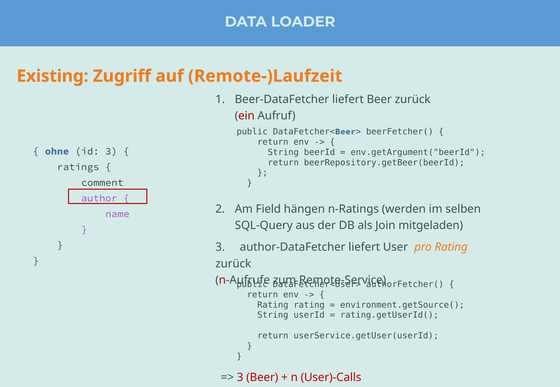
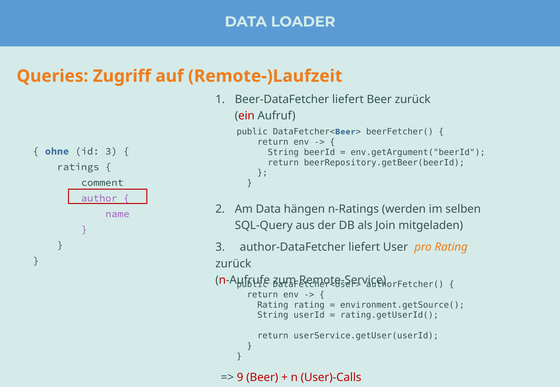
Existing: Existing -> Queries
Am Field: Field -> Data
3 at (240, 378): 3 -> 9
